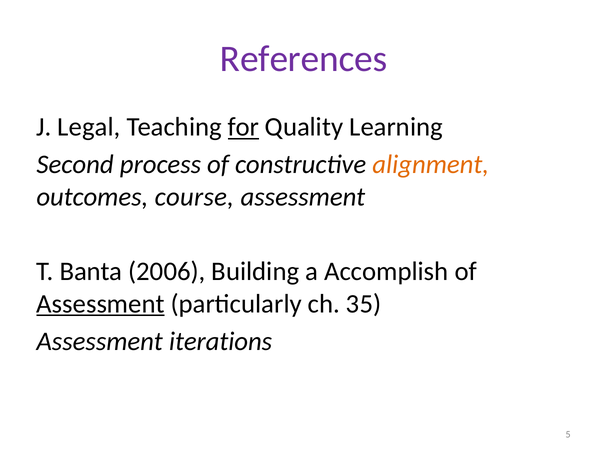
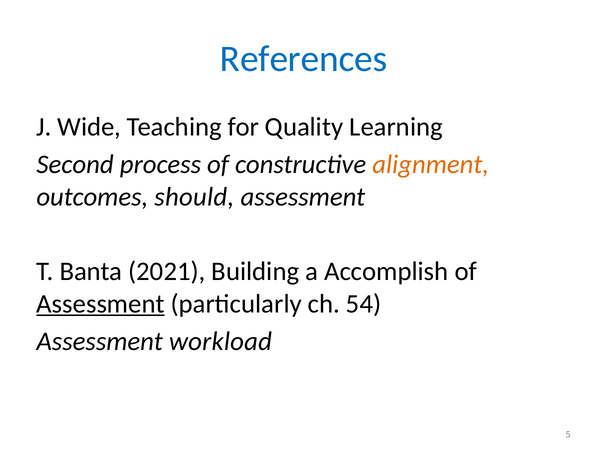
References colour: purple -> blue
Legal: Legal -> Wide
for underline: present -> none
course: course -> should
2006: 2006 -> 2021
35: 35 -> 54
iterations: iterations -> workload
